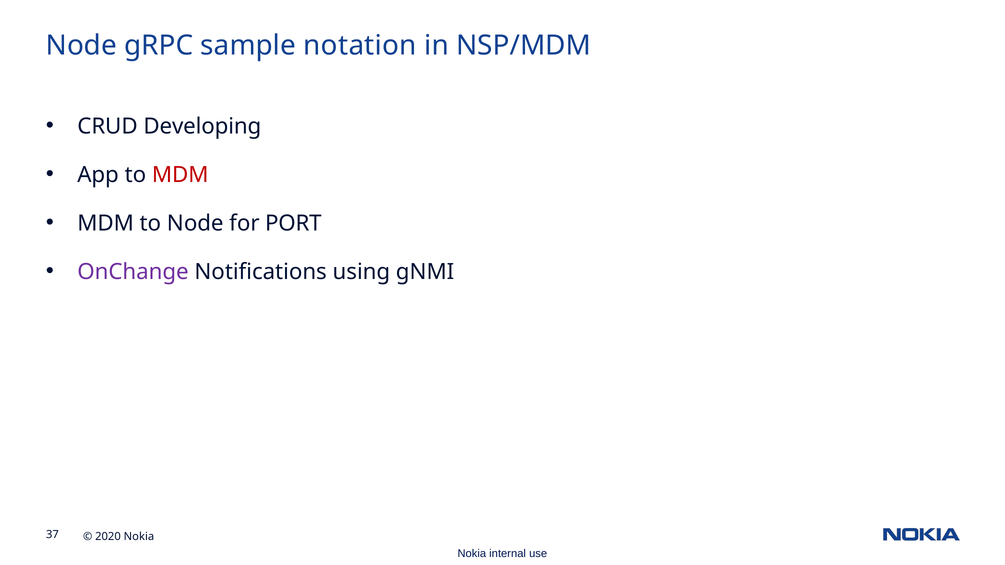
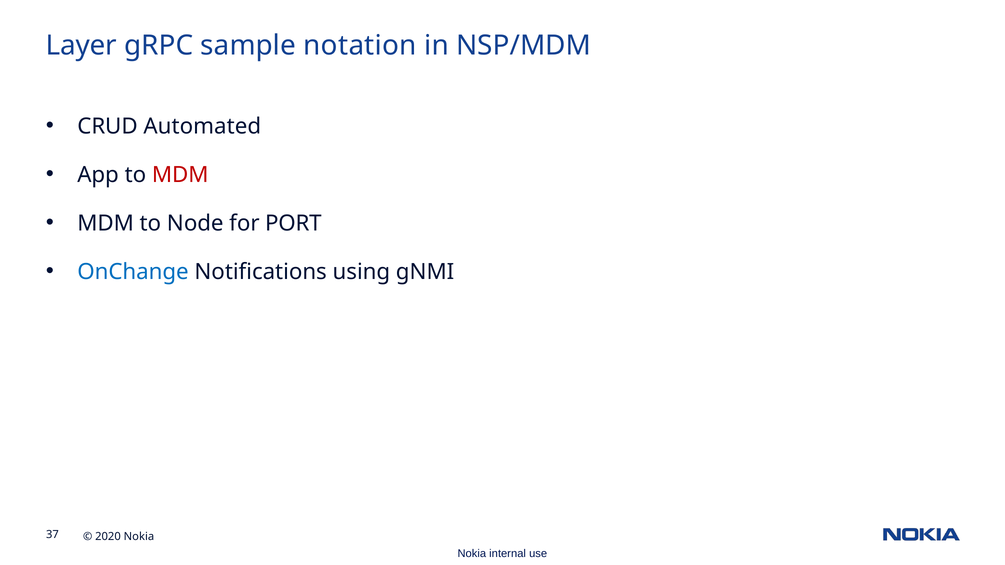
Node at (81, 46): Node -> Layer
Developing: Developing -> Automated
OnChange colour: purple -> blue
